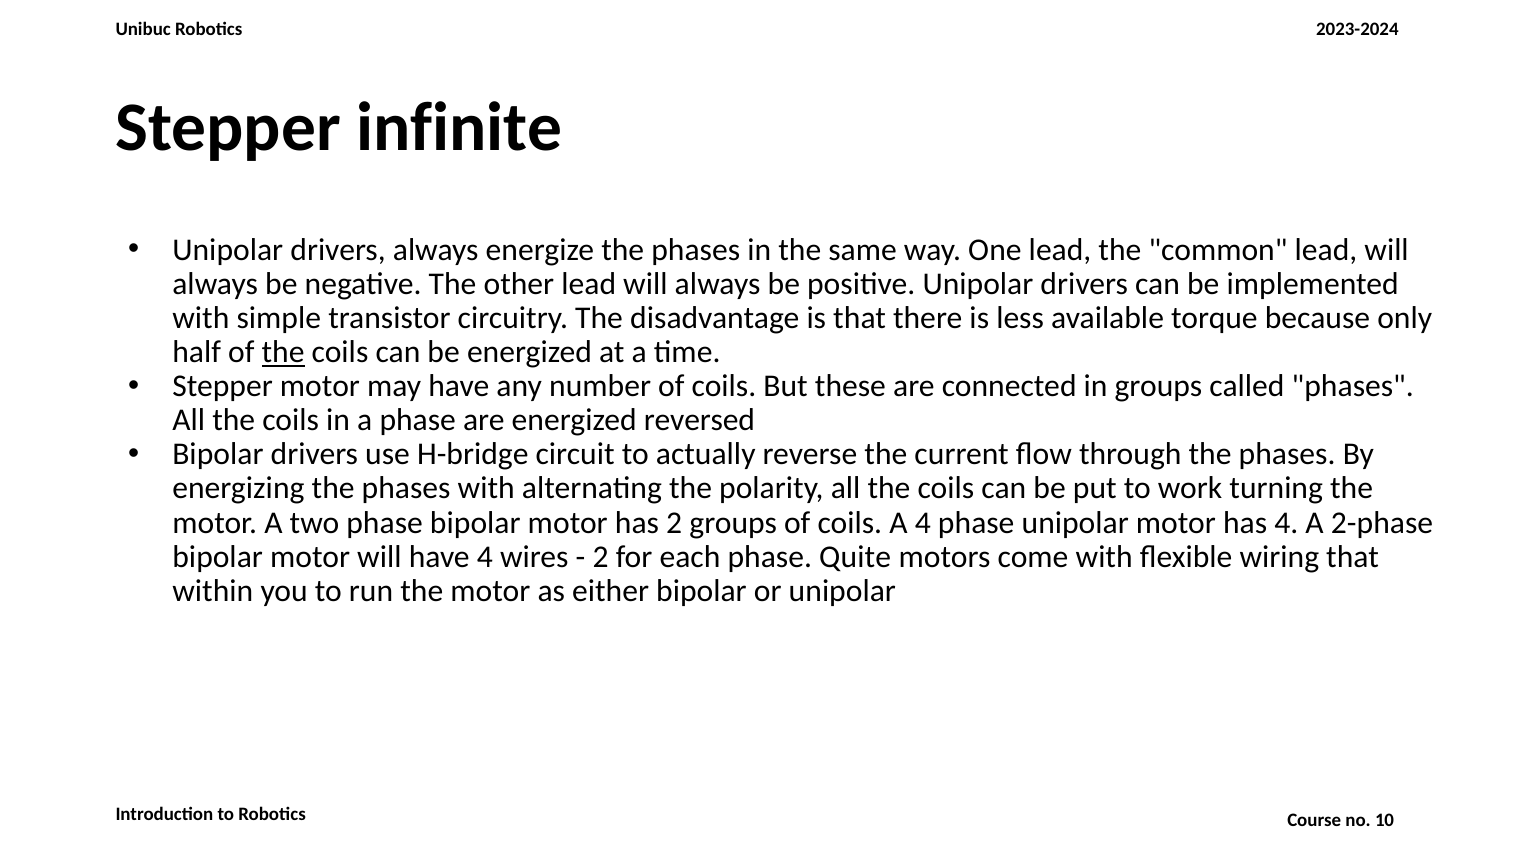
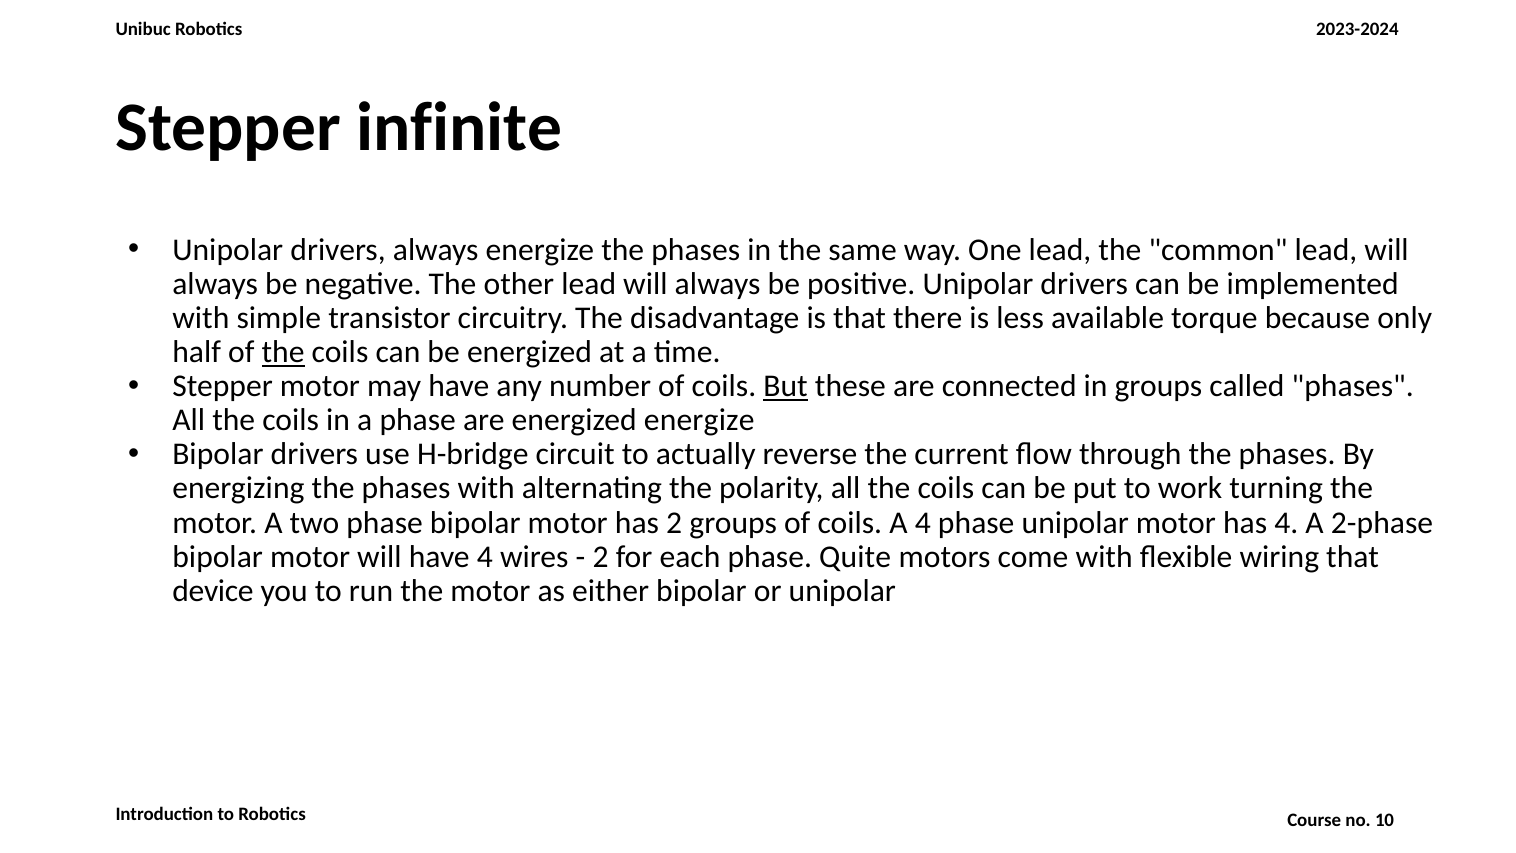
But underline: none -> present
energized reversed: reversed -> energize
within: within -> device
